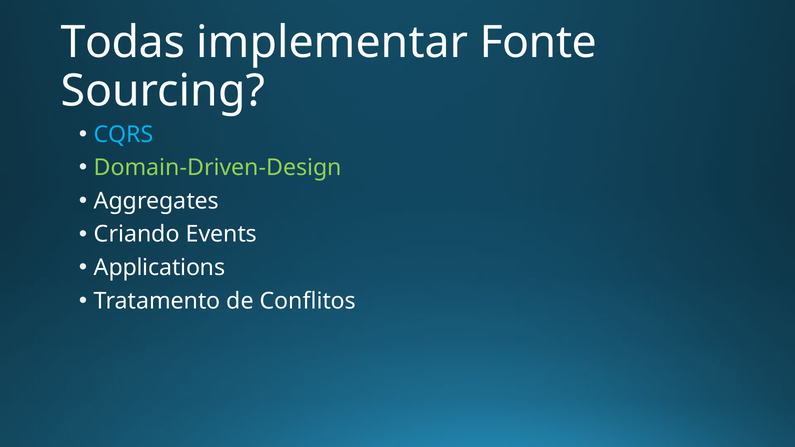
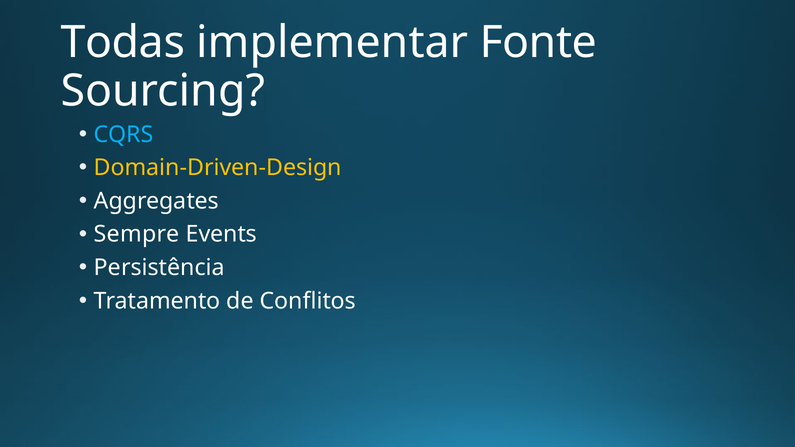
Domain-Driven-Design colour: light green -> yellow
Criando: Criando -> Sempre
Applications: Applications -> Persistência
